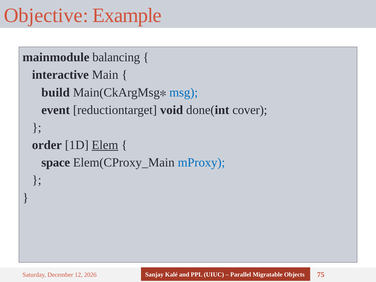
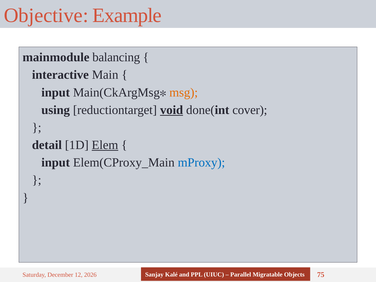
build at (56, 92): build -> input
msg colour: blue -> orange
event: event -> using
void underline: none -> present
order: order -> detail
space at (56, 163): space -> input
